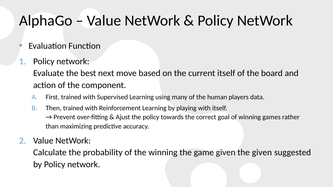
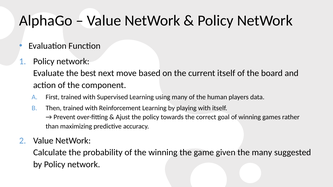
the given: given -> many
